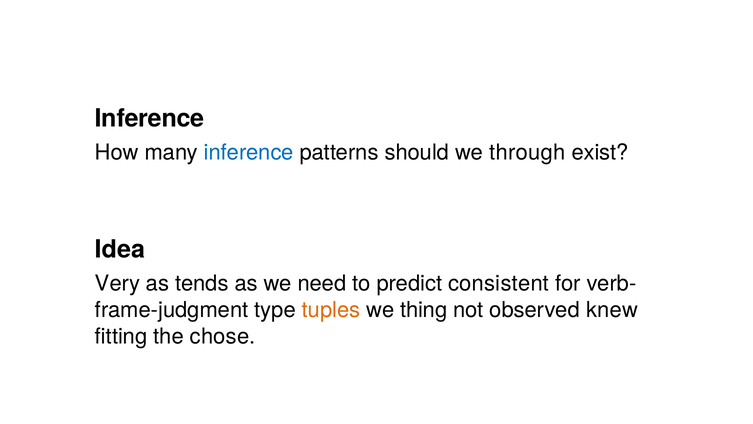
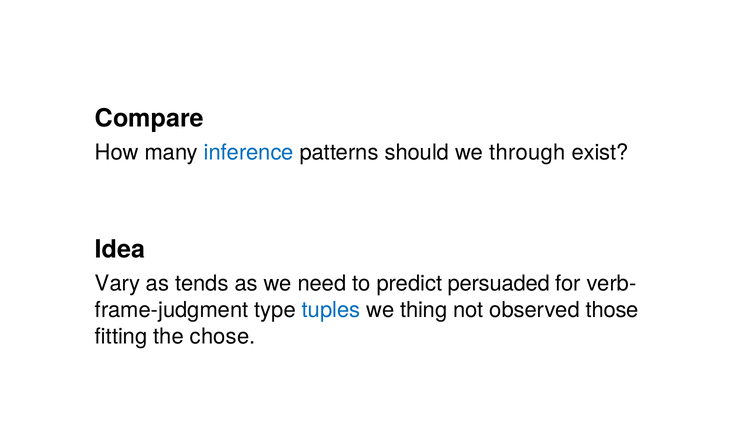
Inference at (150, 118): Inference -> Compare
Very: Very -> Vary
consistent: consistent -> persuaded
tuples colour: orange -> blue
knew: knew -> those
